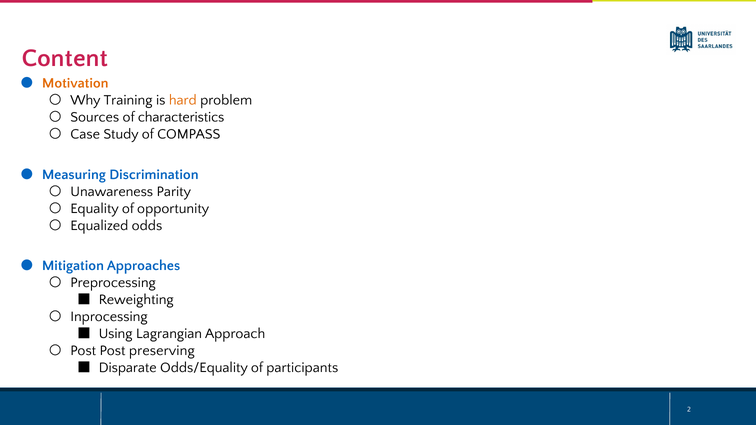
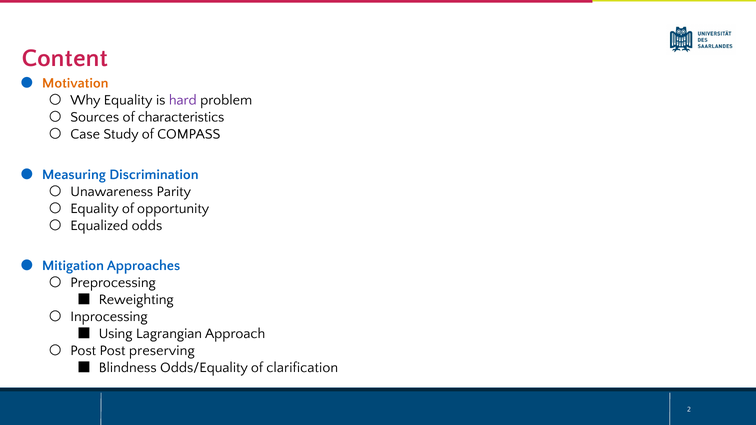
Why Training: Training -> Equality
hard colour: orange -> purple
Disparate: Disparate -> Blindness
participants: participants -> clarification
